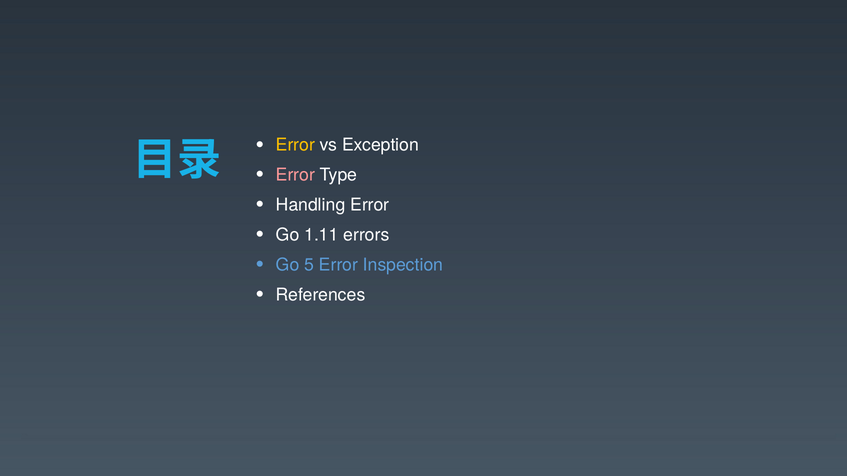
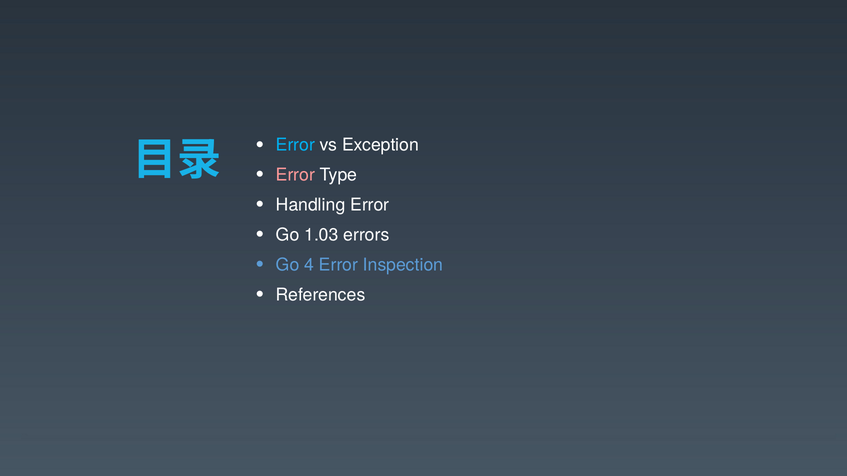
Error at (295, 145) colour: yellow -> light blue
1.11: 1.11 -> 1.03
5: 5 -> 4
